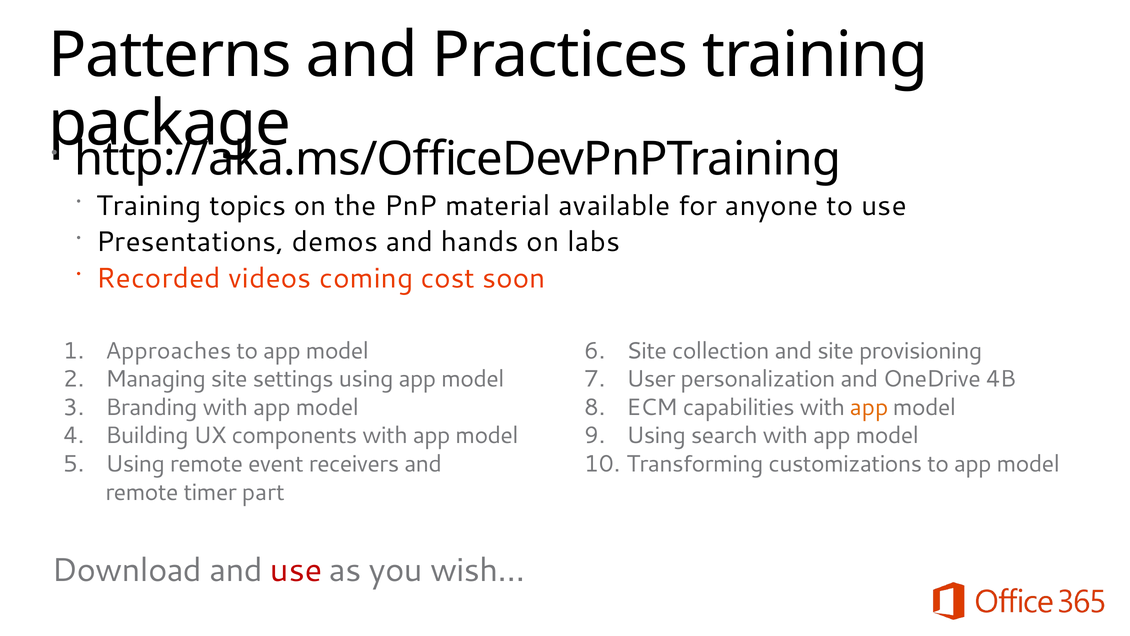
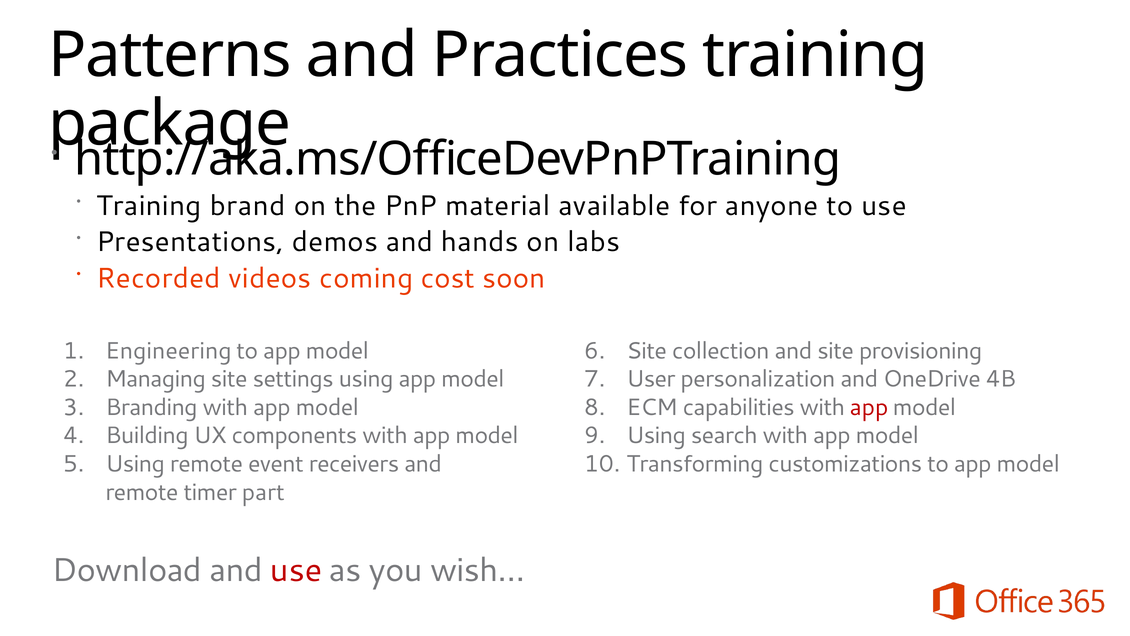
topics: topics -> brand
Approaches: Approaches -> Engineering
app at (869, 407) colour: orange -> red
